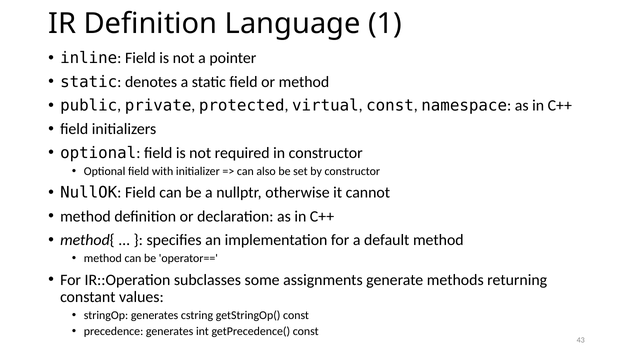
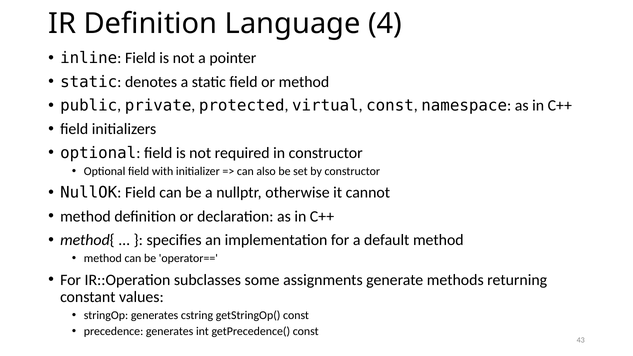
1: 1 -> 4
